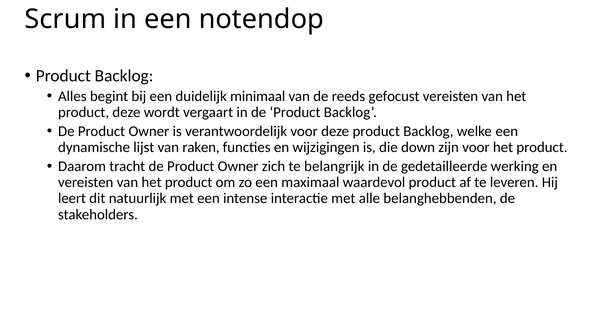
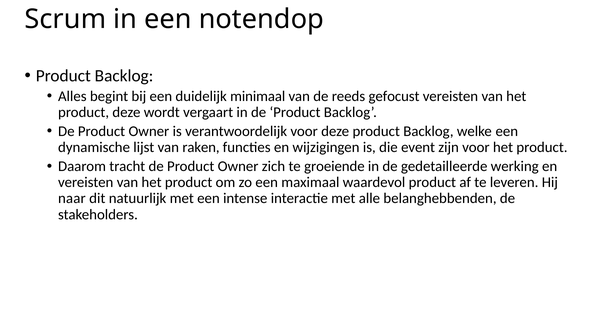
down: down -> event
belangrijk: belangrijk -> groeiende
leert: leert -> naar
